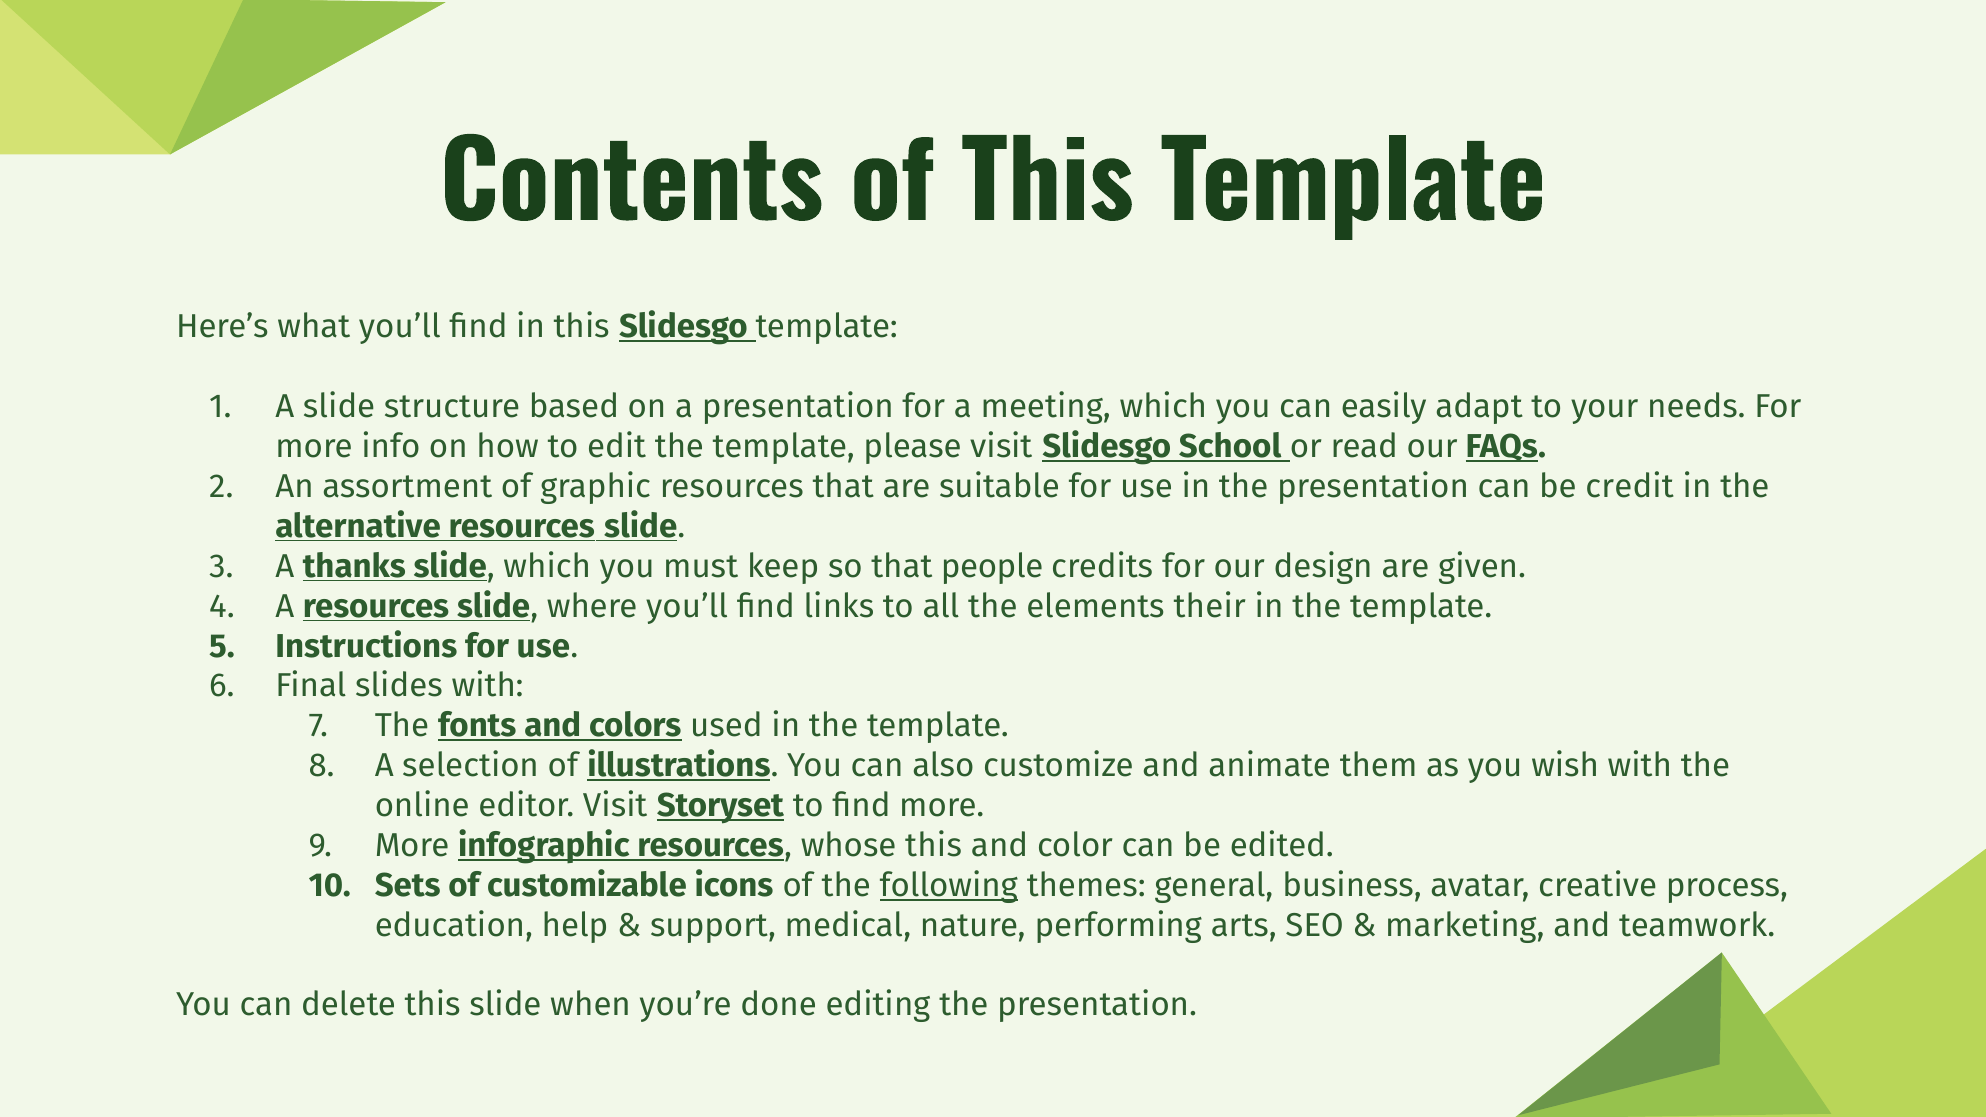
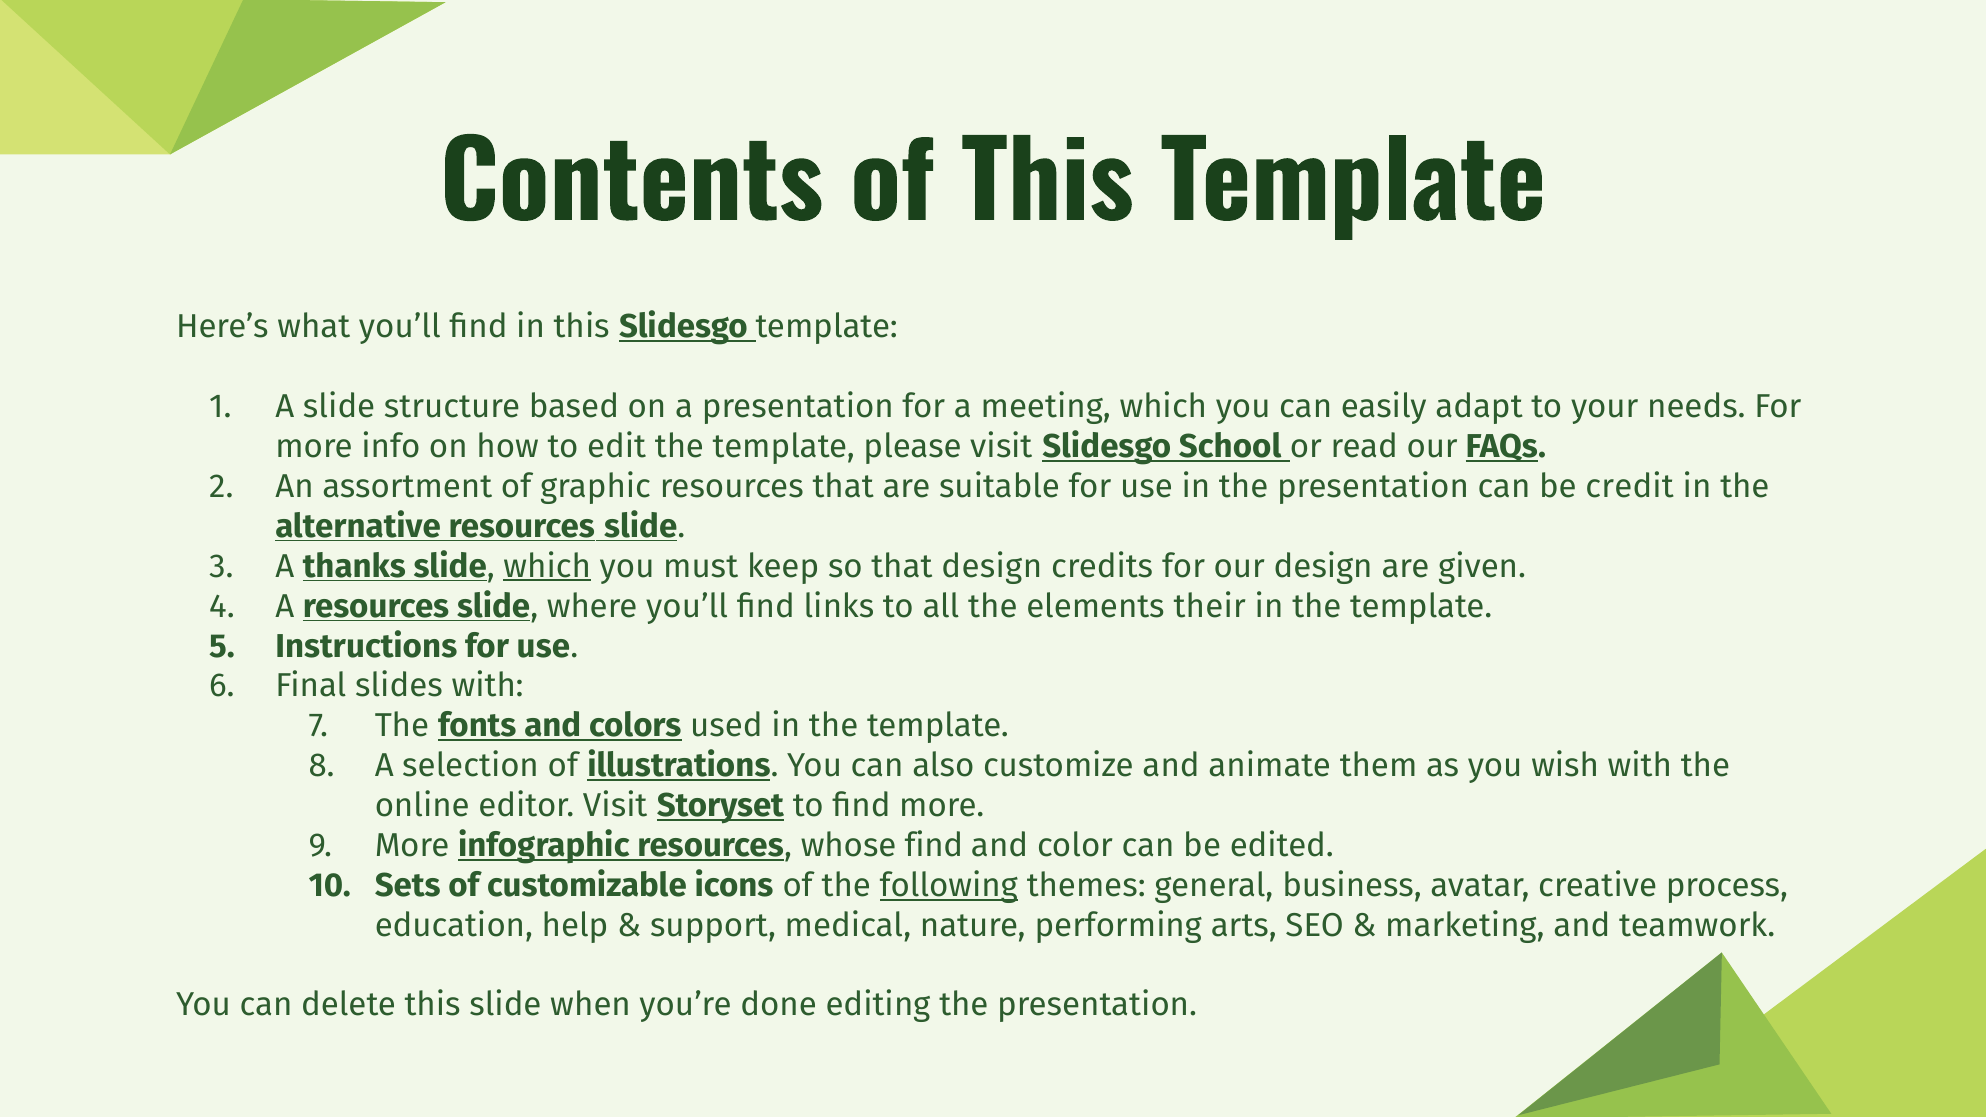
which at (547, 566) underline: none -> present
that people: people -> design
whose this: this -> find
